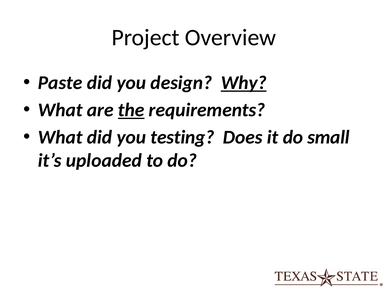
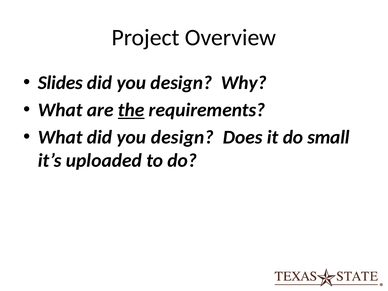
Paste: Paste -> Slides
Why underline: present -> none
What did you testing: testing -> design
